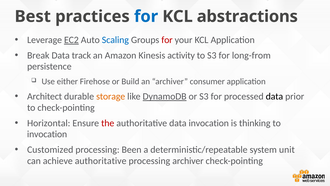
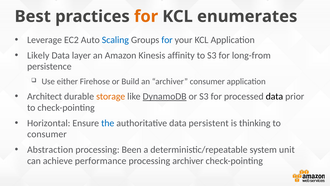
for at (146, 16) colour: blue -> orange
abstractions: abstractions -> enumerates
EC2 underline: present -> none
for at (167, 40) colour: red -> blue
Break: Break -> Likely
track: track -> layer
activity: activity -> affinity
the colour: red -> blue
data invocation: invocation -> persistent
invocation at (47, 134): invocation -> consumer
Customized: Customized -> Abstraction
achieve authoritative: authoritative -> performance
